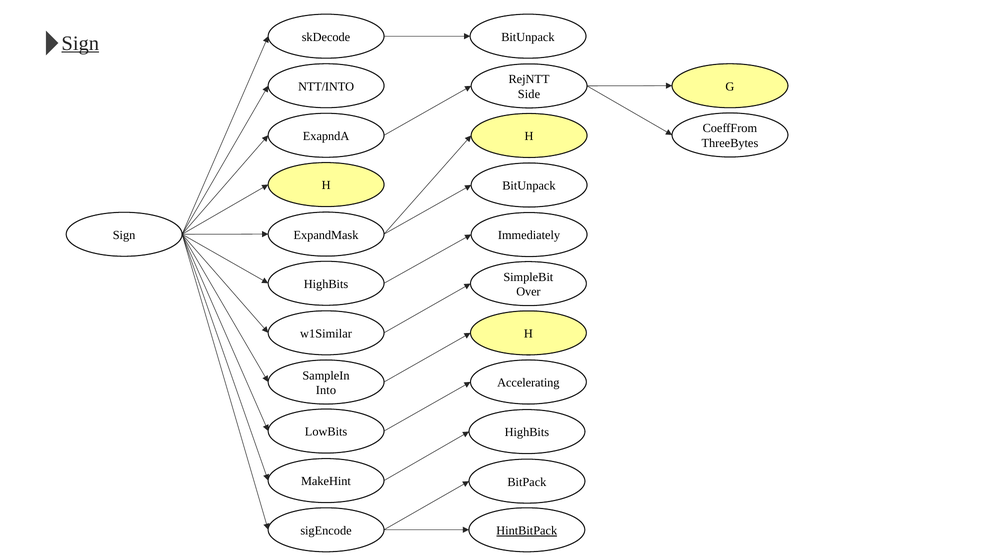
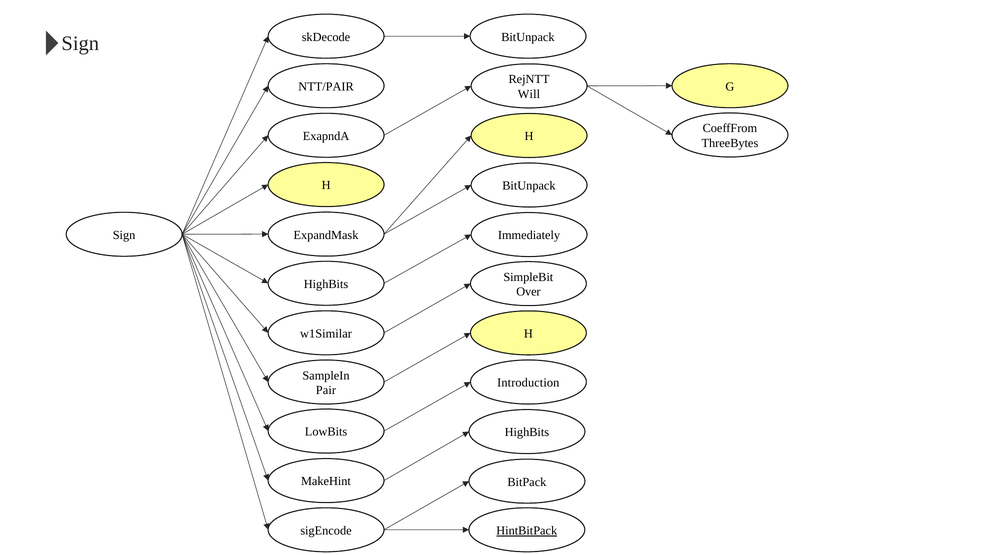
Sign at (80, 43) underline: present -> none
NTT/INTO: NTT/INTO -> NTT/PAIR
Side: Side -> Will
Accelerating: Accelerating -> Introduction
Into: Into -> Pair
